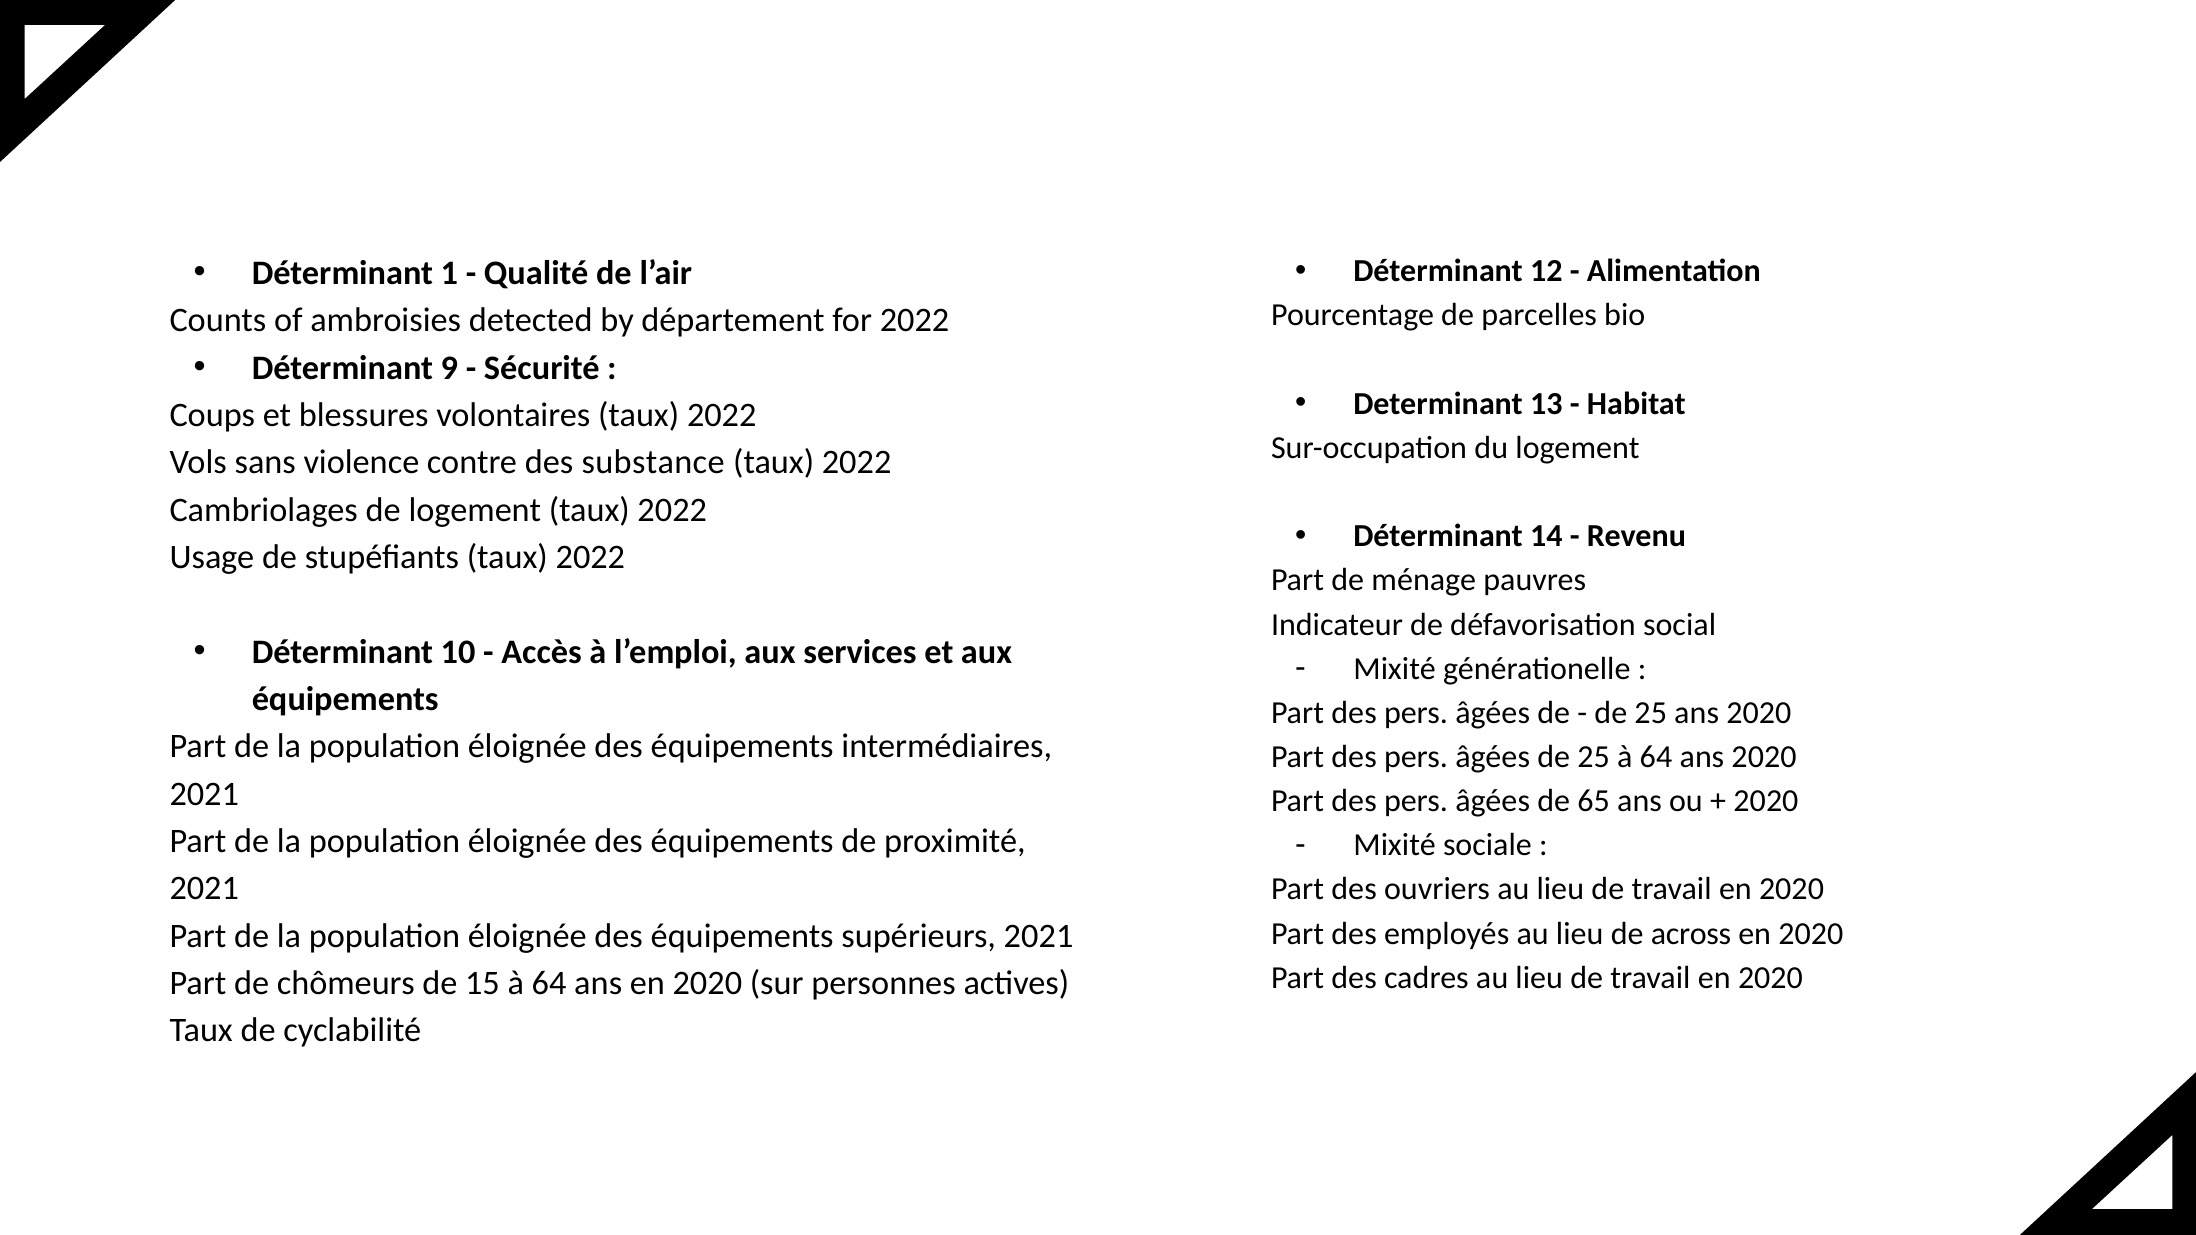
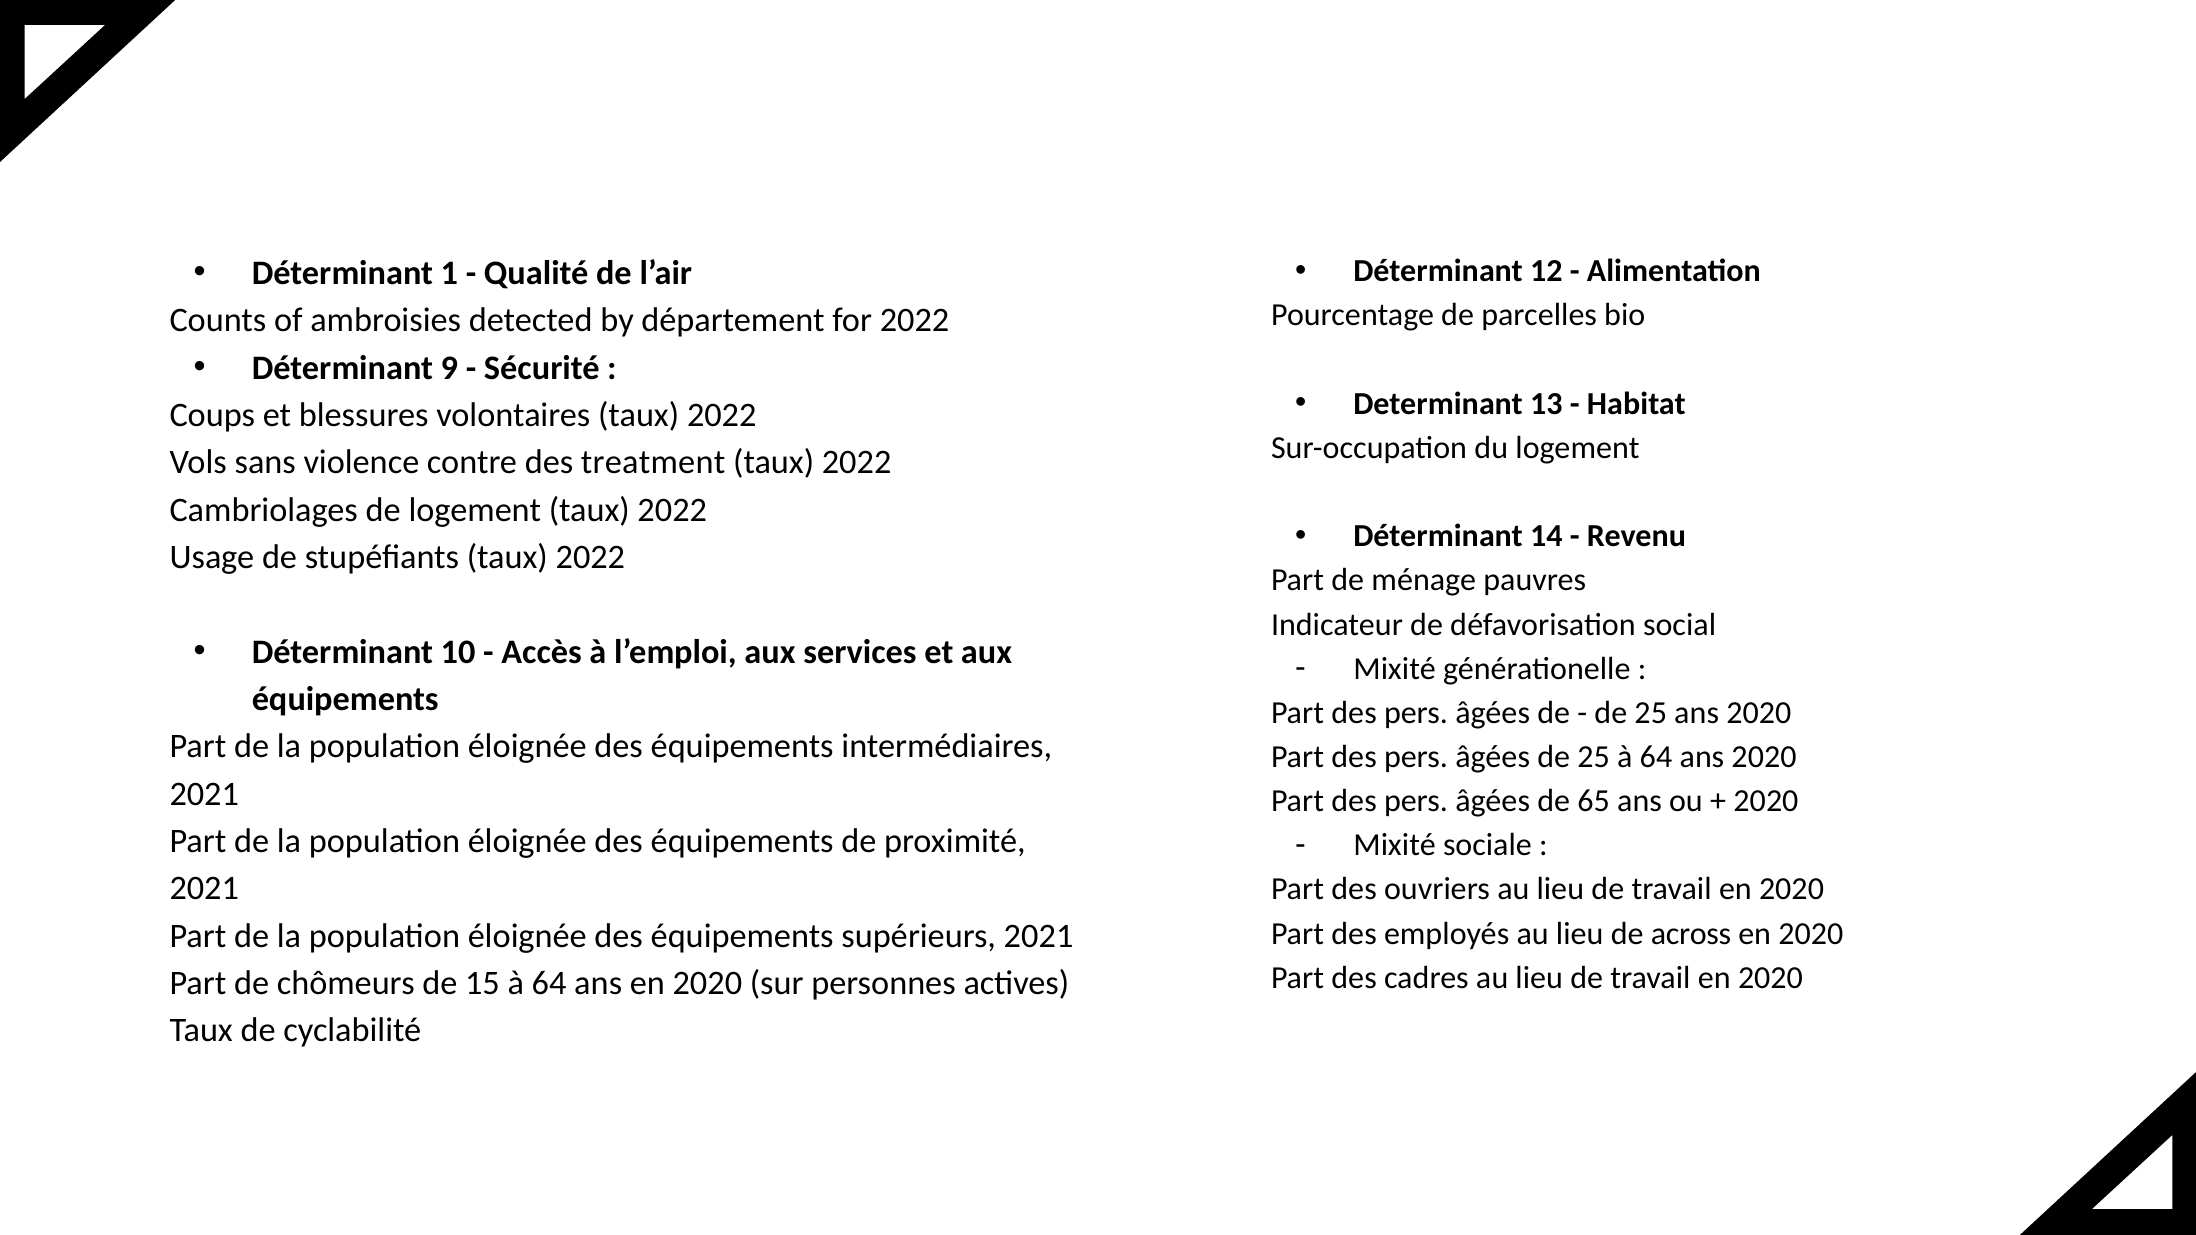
substance: substance -> treatment
